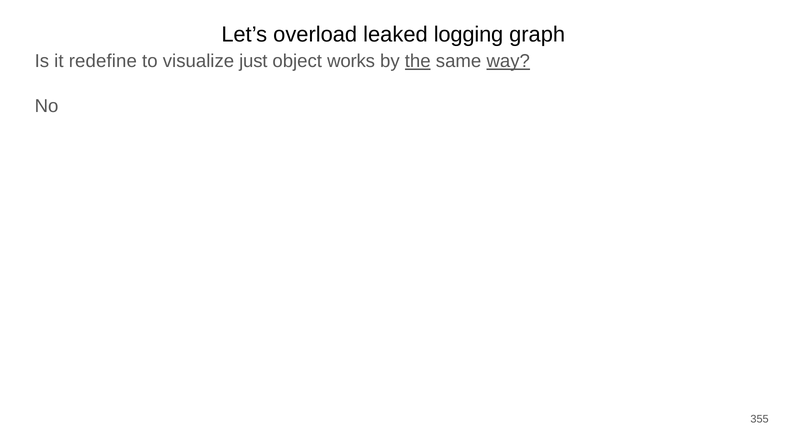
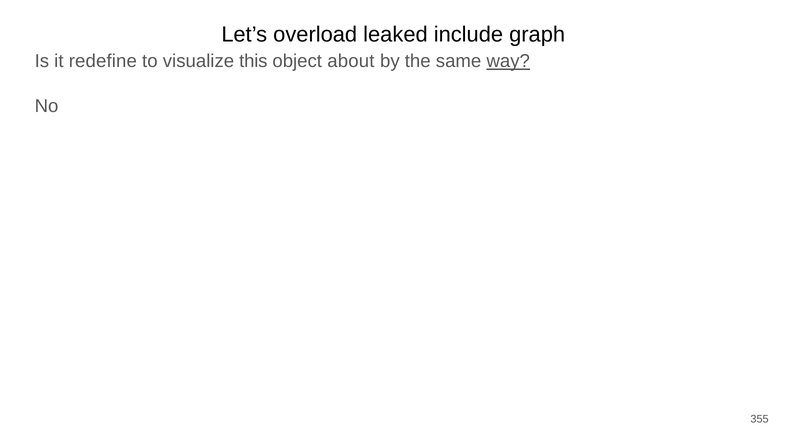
logging: logging -> include
just: just -> this
works: works -> about
the underline: present -> none
